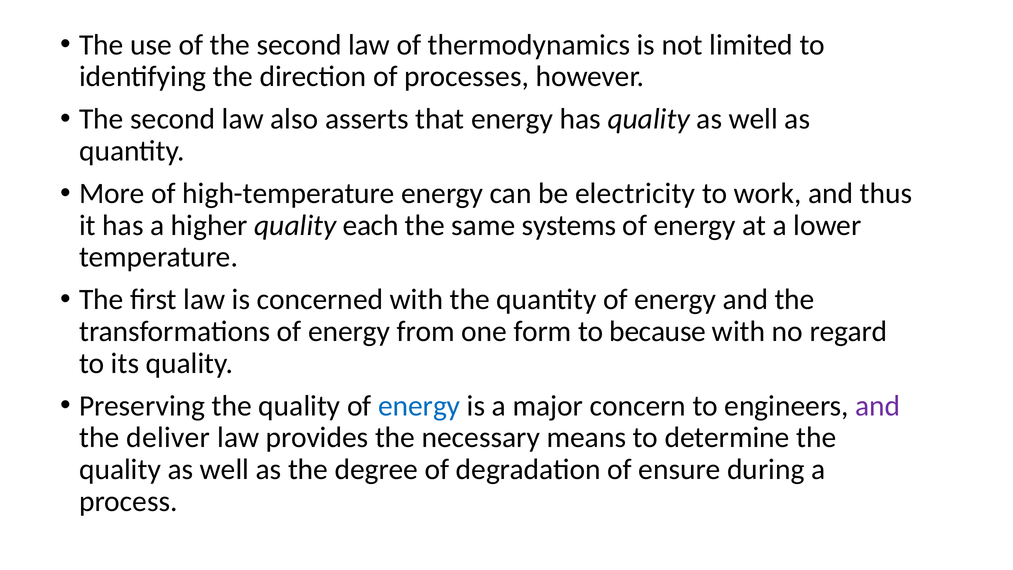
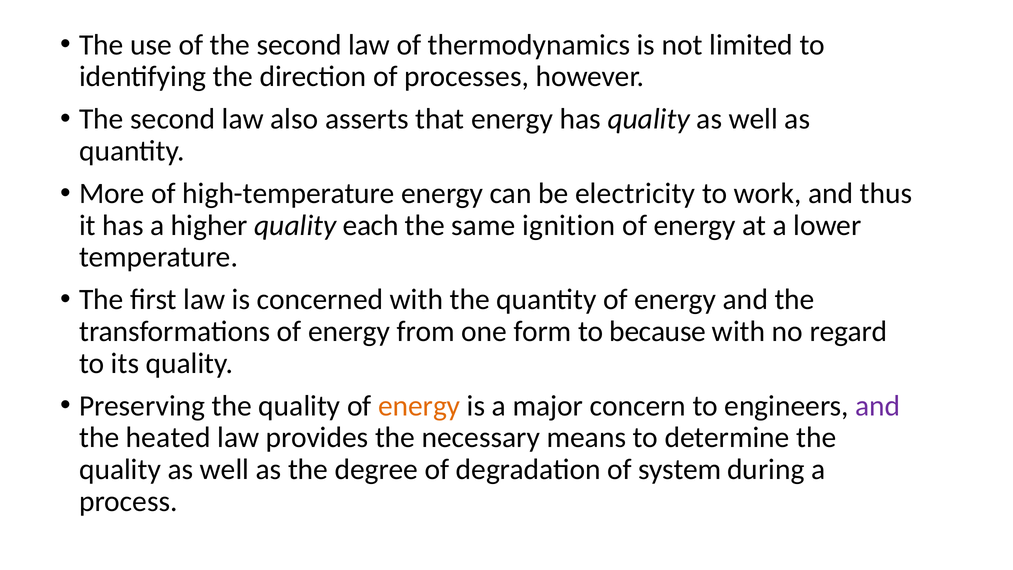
systems: systems -> ignition
energy at (419, 406) colour: blue -> orange
deliver: deliver -> heated
ensure: ensure -> system
